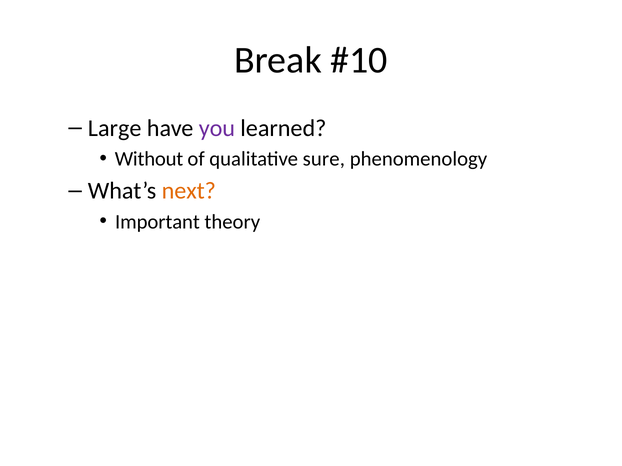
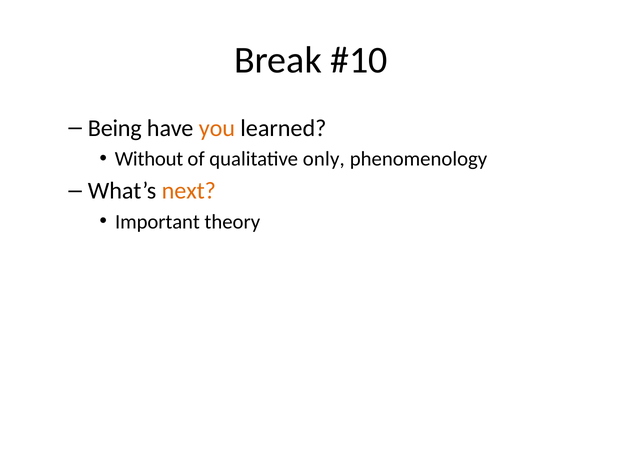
Large: Large -> Being
you colour: purple -> orange
sure: sure -> only
